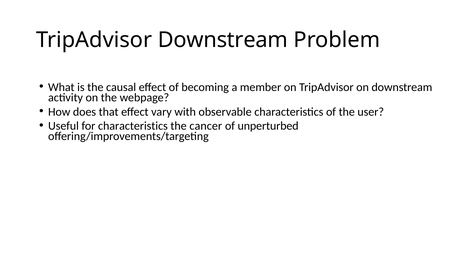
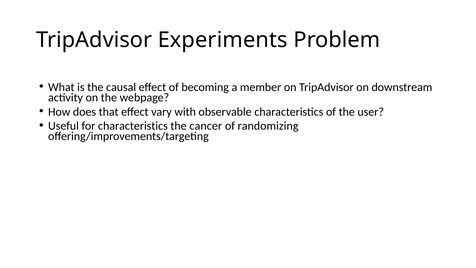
TripAdvisor Downstream: Downstream -> Experiments
unperturbed: unperturbed -> randomizing
